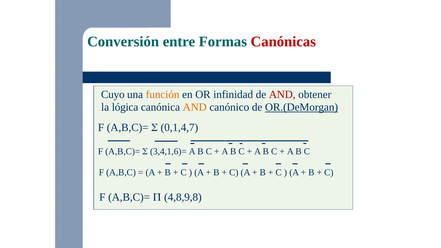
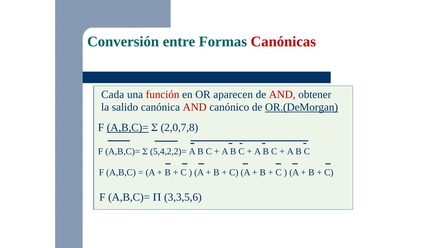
Cuyo: Cuyo -> Cada
función colour: orange -> red
infinidad: infinidad -> aparecen
lógica: lógica -> salido
AND at (195, 107) colour: orange -> red
A,B,C)= at (128, 128) underline: none -> present
0,1,4,7: 0,1,4,7 -> 2,0,7,8
3,4,1,6)=: 3,4,1,6)= -> 5,4,2,2)=
4,8,9,8: 4,8,9,8 -> 3,3,5,6
